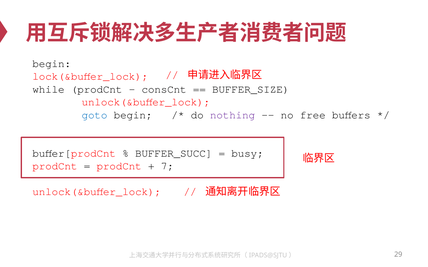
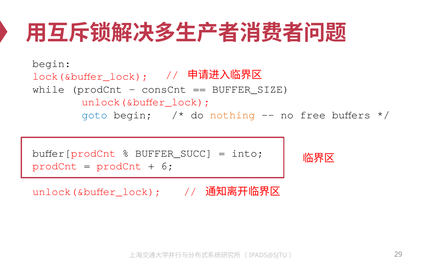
nothing colour: purple -> orange
busy: busy -> into
7: 7 -> 6
